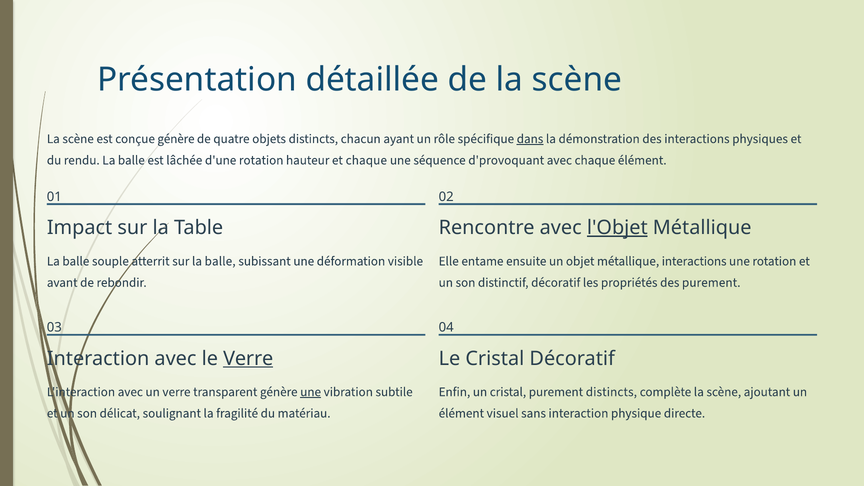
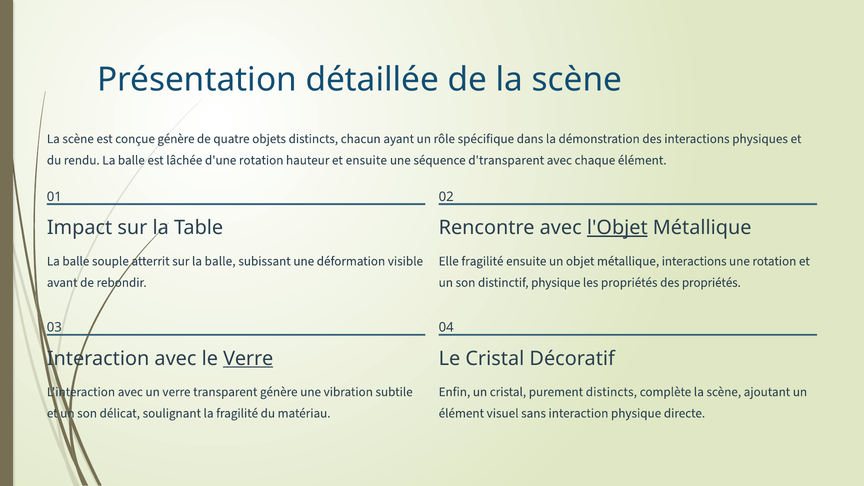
dans underline: present -> none
et chaque: chaque -> ensuite
d'provoquant: d'provoquant -> d'transparent
Elle entame: entame -> fragilité
distinctif décoratif: décoratif -> physique
des purement: purement -> propriétés
une at (311, 392) underline: present -> none
